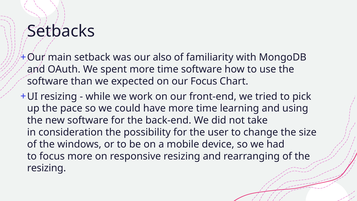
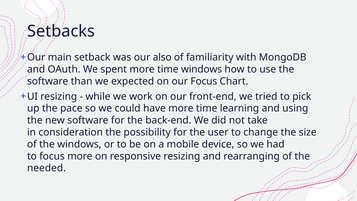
time software: software -> windows
resizing at (47, 168): resizing -> needed
